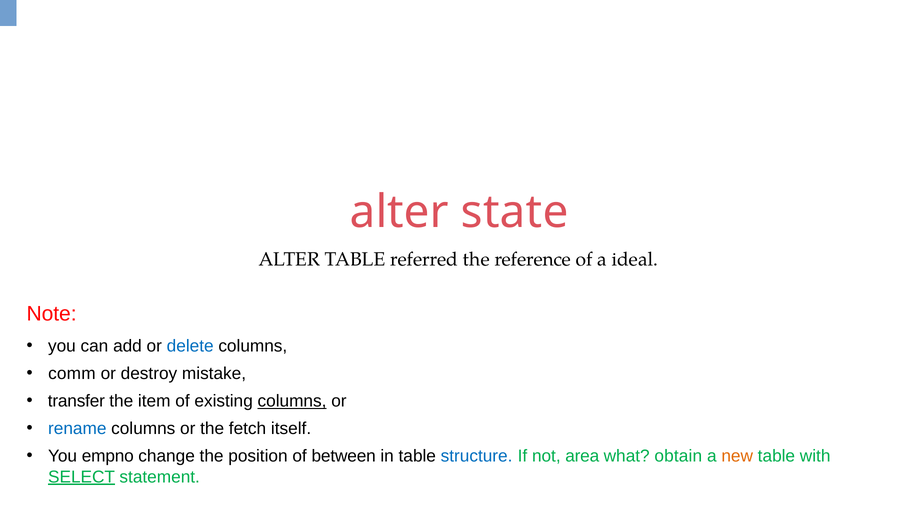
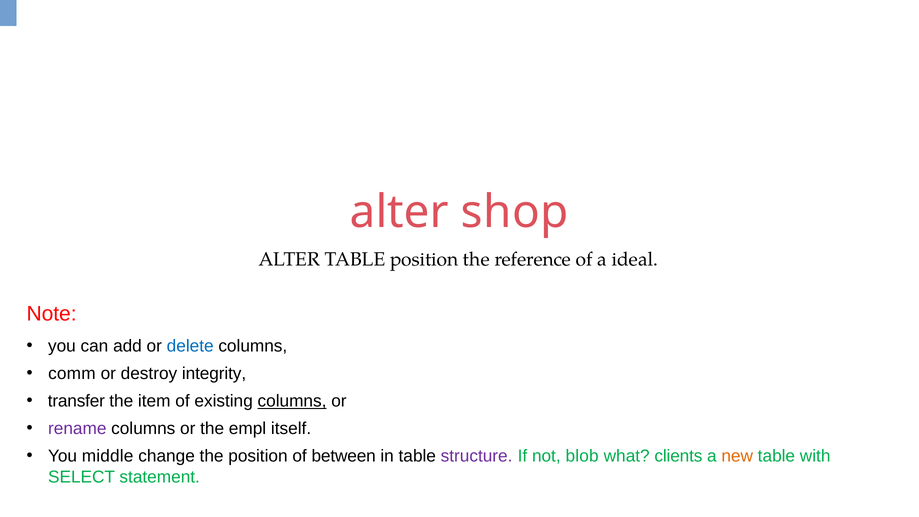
state: state -> shop
TABLE referred: referred -> position
mistake: mistake -> integrity
rename colour: blue -> purple
fetch: fetch -> empl
empno: empno -> middle
structure colour: blue -> purple
area: area -> blob
obtain: obtain -> clients
SELECT underline: present -> none
